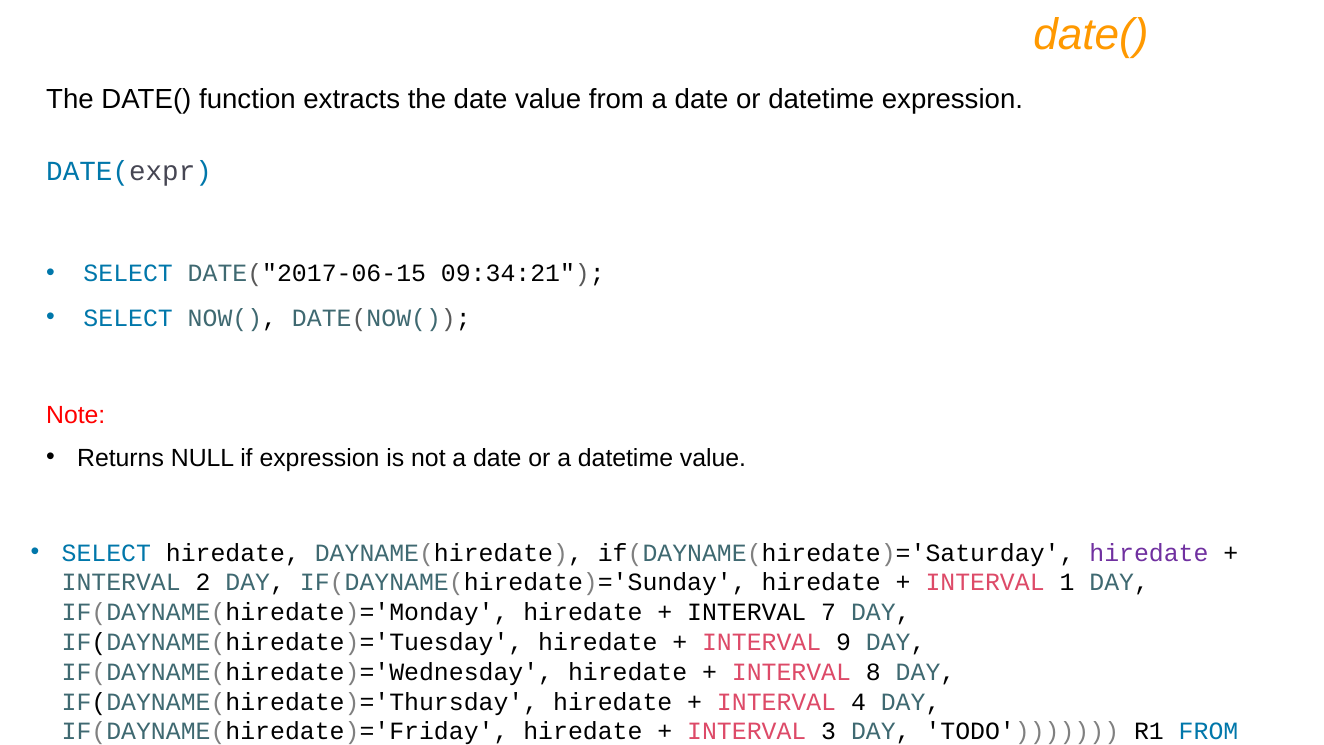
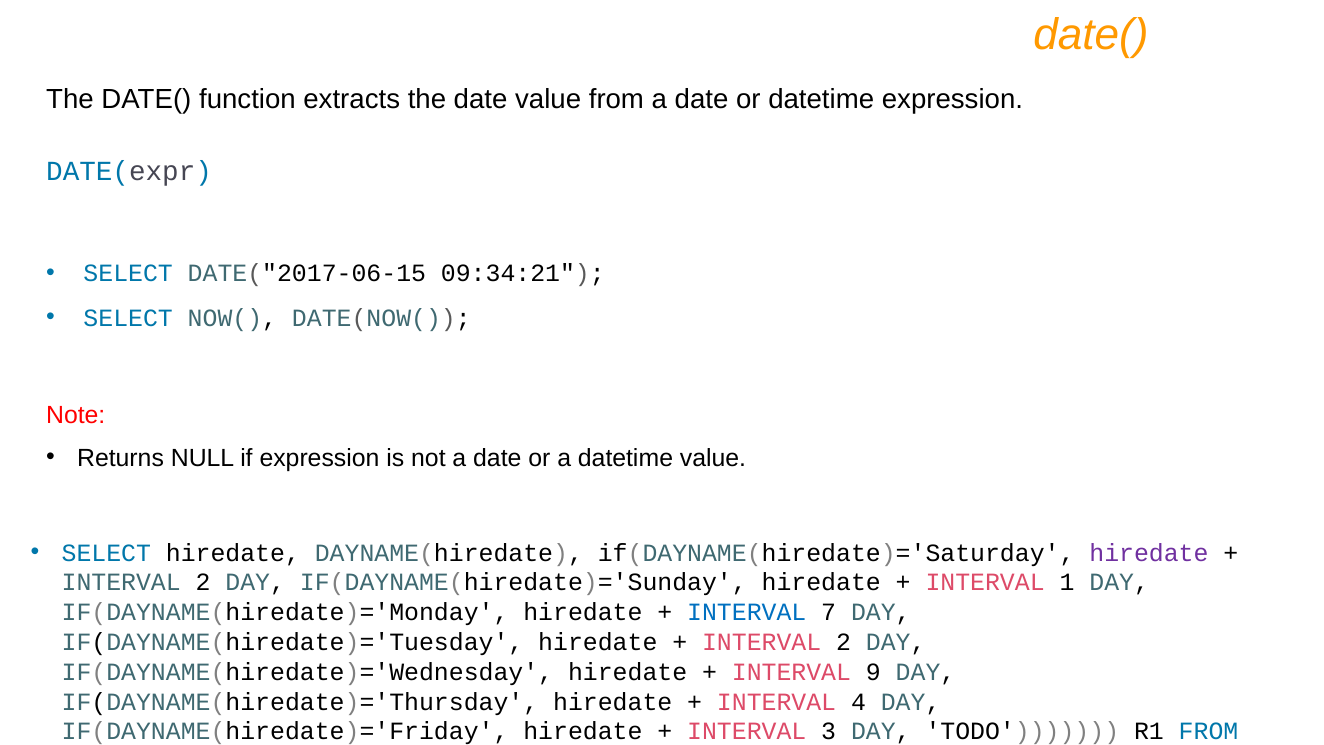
INTERVAL at (747, 612) colour: black -> blue
9 at (844, 642): 9 -> 2
8: 8 -> 9
